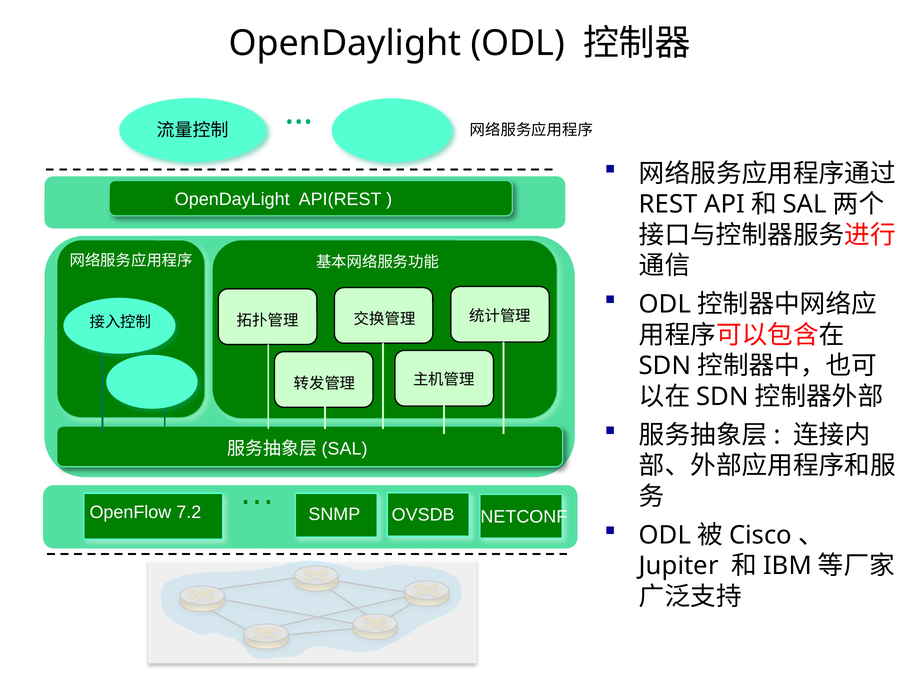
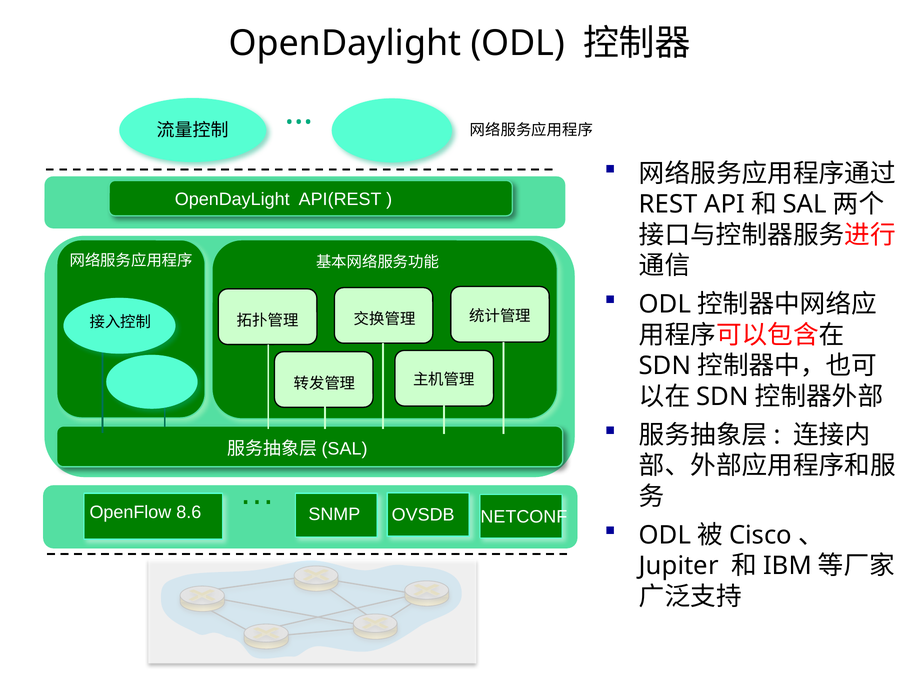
7.2: 7.2 -> 8.6
